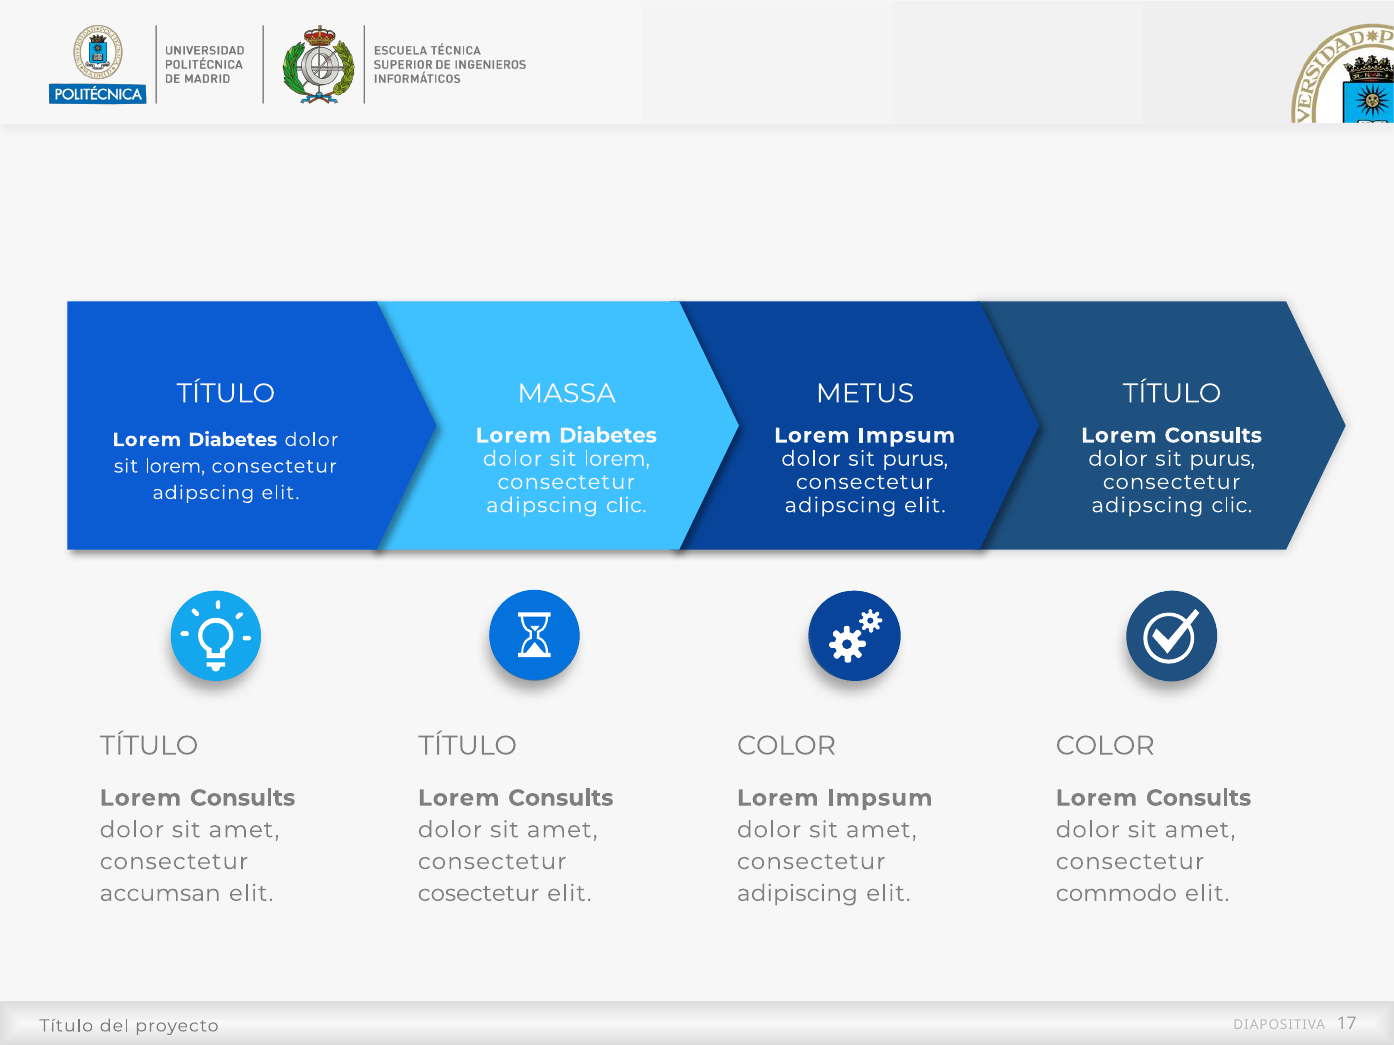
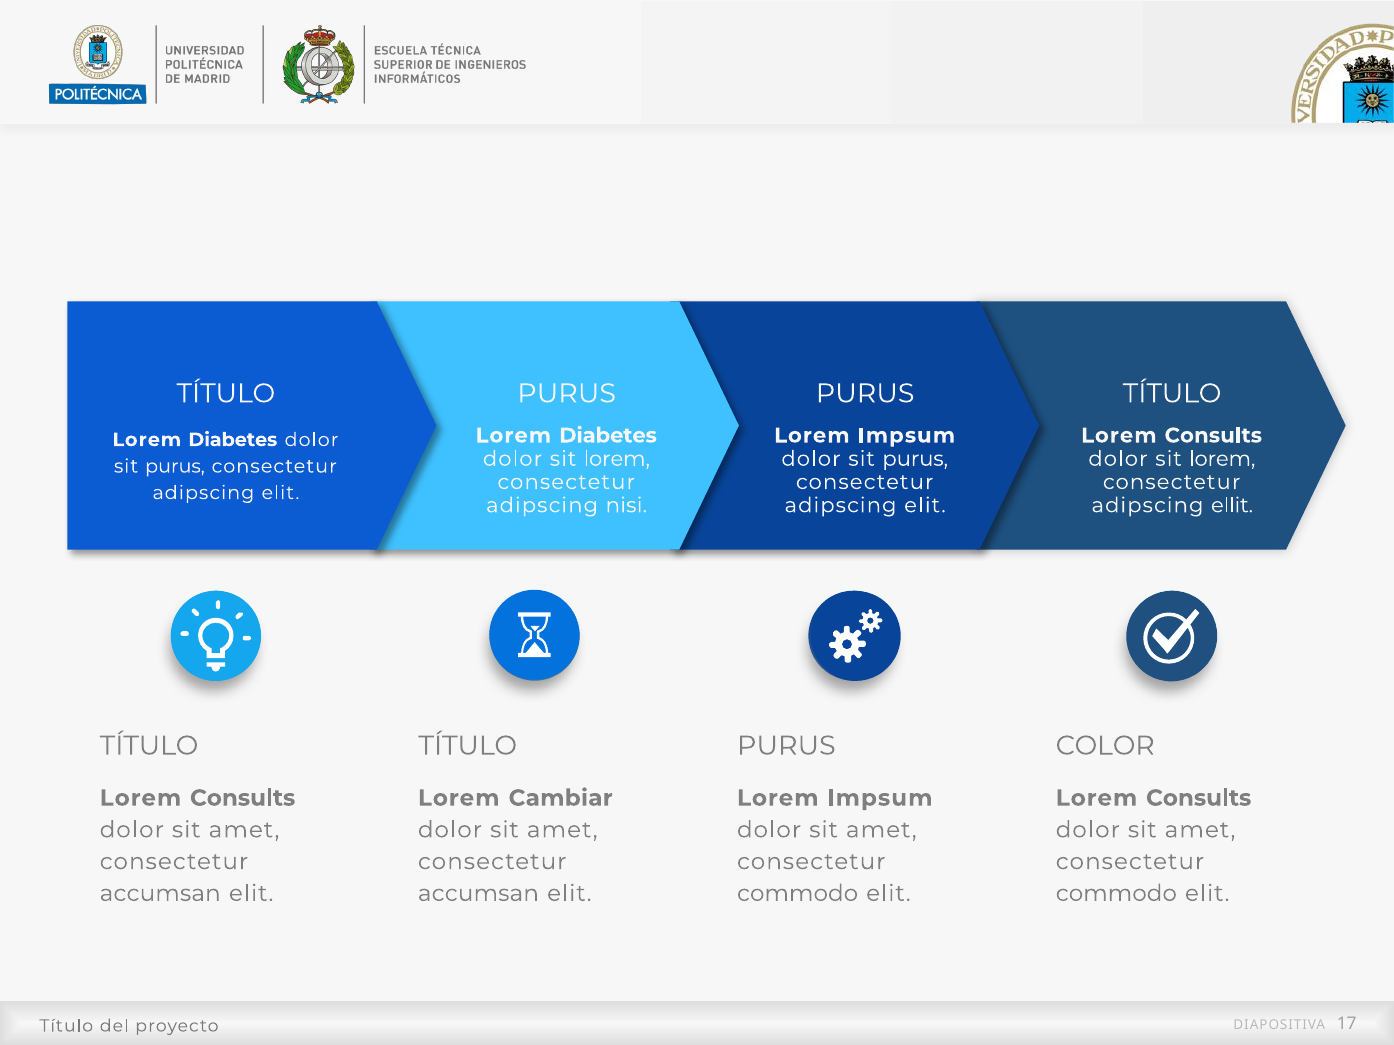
MASSA at (567, 394): MASSA -> PURUS
METUS at (865, 394): METUS -> PURUS
purus at (1222, 459): purus -> lorem
lorem at (175, 466): lorem -> purus
clic at (626, 506): clic -> nisi
clic at (1232, 506): clic -> ellit
COLOR at (787, 746): COLOR -> PURUS
Consults at (561, 798): Consults -> Cambiar
cosectetur at (479, 894): cosectetur -> accumsan
adipiscing at (797, 894): adipiscing -> commodo
